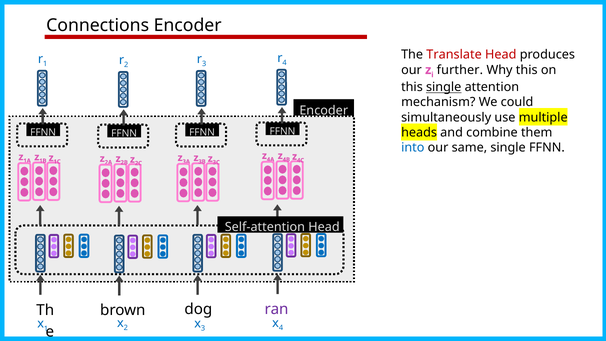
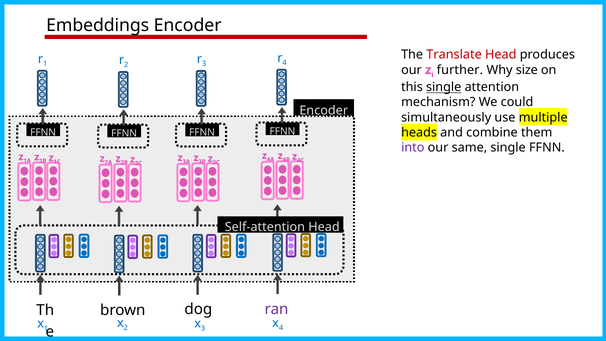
Connections: Connections -> Embeddings
Why this: this -> size
into colour: blue -> purple
